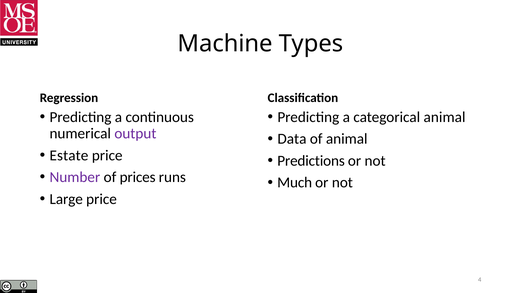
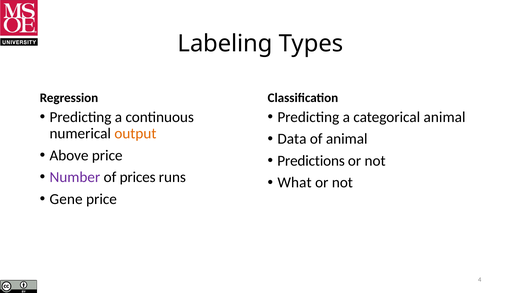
Machine: Machine -> Labeling
output colour: purple -> orange
Estate: Estate -> Above
Much: Much -> What
Large: Large -> Gene
